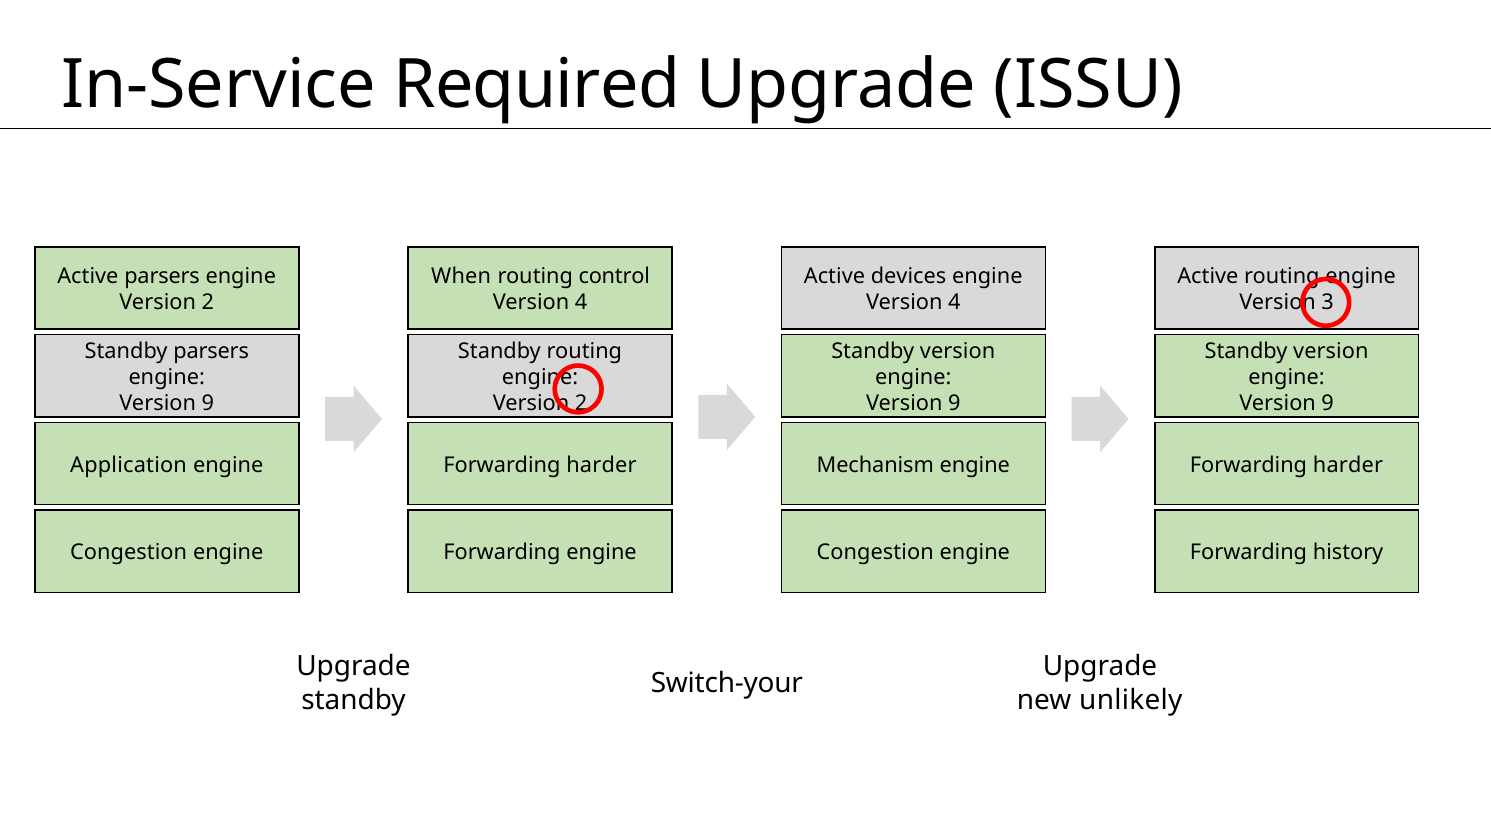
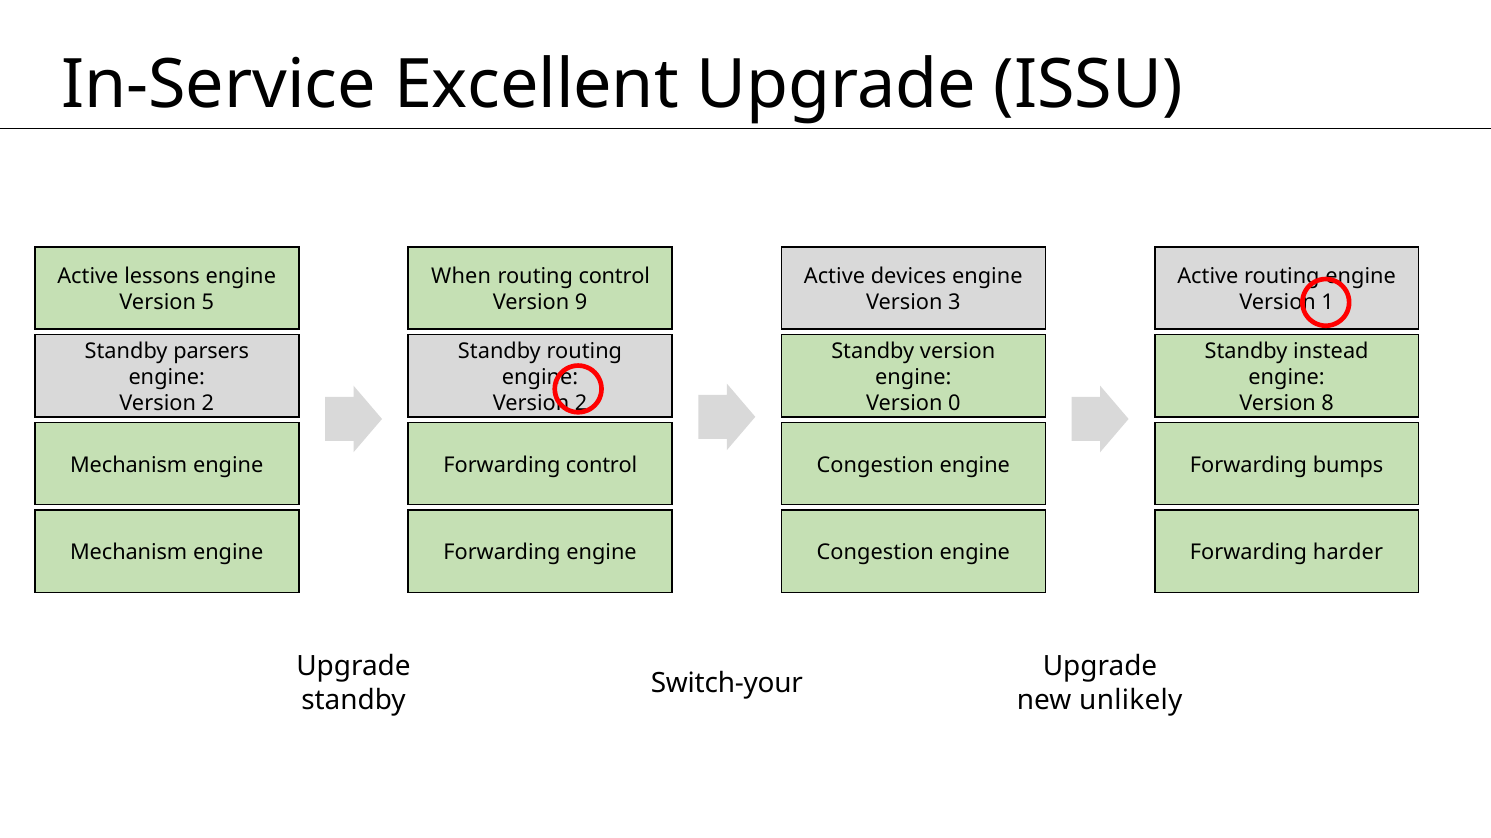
Required: Required -> Excellent
Active parsers: parsers -> lessons
2 at (208, 303): 2 -> 5
4 at (581, 303): 4 -> 9
4 at (954, 303): 4 -> 3
3: 3 -> 1
version at (1331, 351): version -> instead
9 at (208, 404): 9 -> 2
9 at (954, 404): 9 -> 0
9 at (1328, 404): 9 -> 8
Application at (129, 465): Application -> Mechanism
harder at (601, 465): harder -> control
Mechanism at (875, 465): Mechanism -> Congestion
harder at (1348, 465): harder -> bumps
Congestion at (129, 553): Congestion -> Mechanism
history: history -> harder
